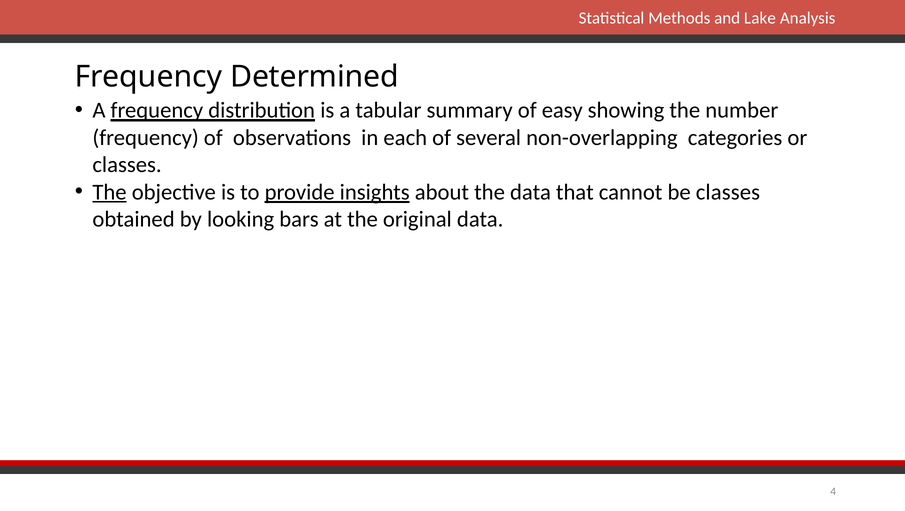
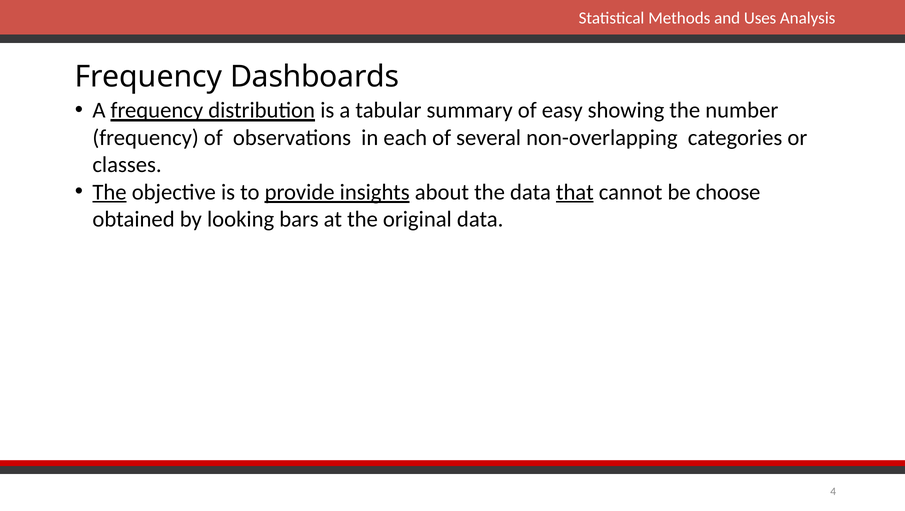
Lake: Lake -> Uses
Determined: Determined -> Dashboards
that underline: none -> present
be classes: classes -> choose
